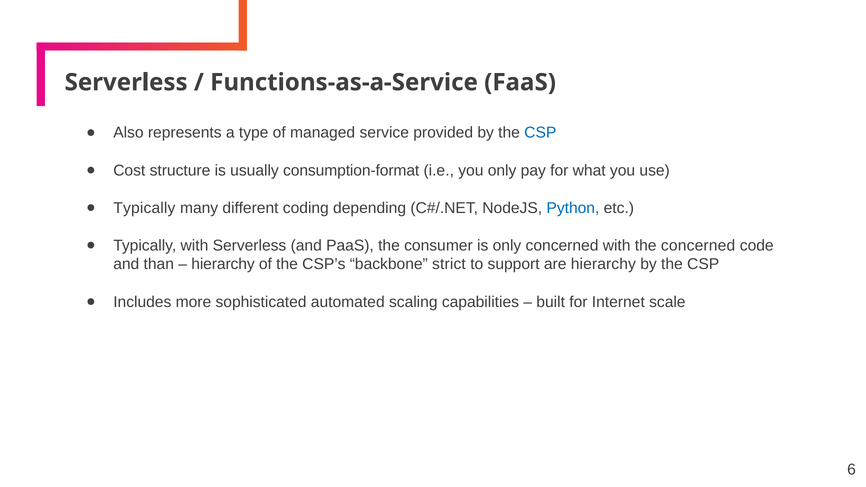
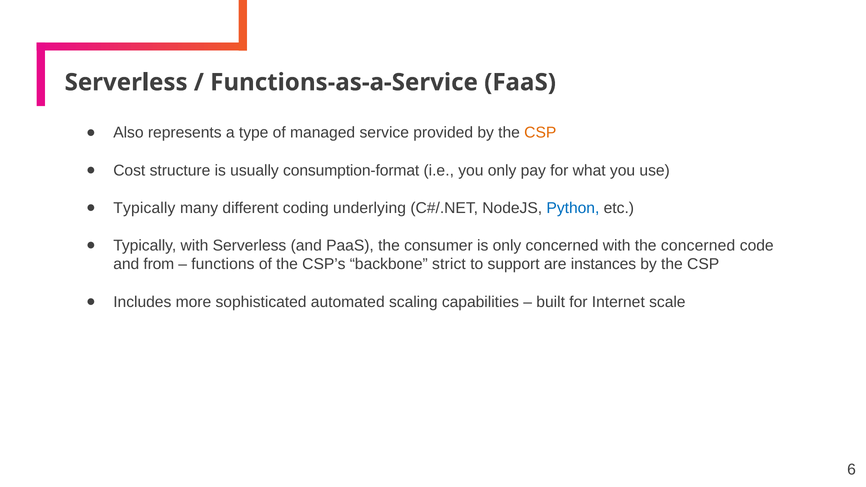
CSP at (540, 133) colour: blue -> orange
depending: depending -> underlying
than: than -> from
hierarchy at (223, 264): hierarchy -> functions
are hierarchy: hierarchy -> instances
